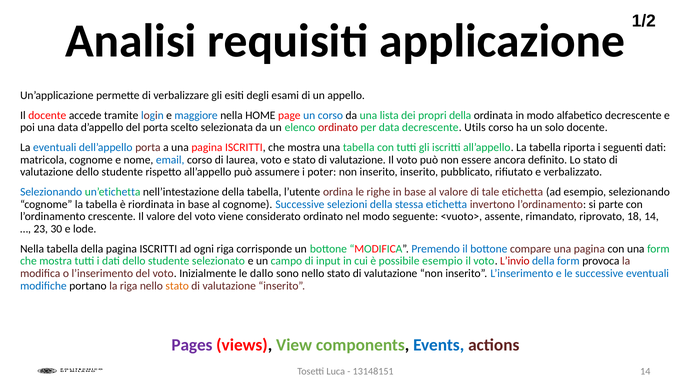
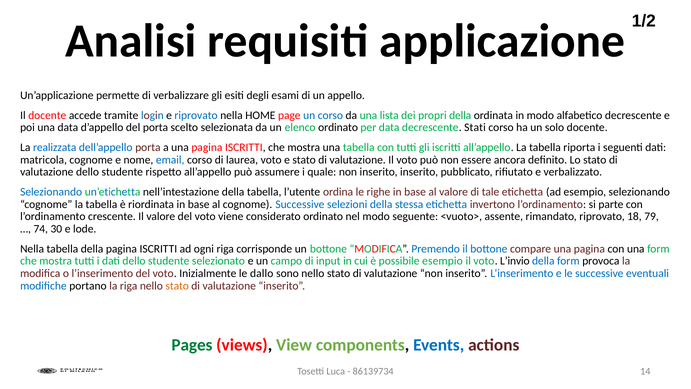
e maggiore: maggiore -> riprovato
ordinato at (338, 128) colour: red -> black
Utils: Utils -> Stati
La eventuali: eventuali -> realizzata
poter: poter -> quale
18 14: 14 -> 79
23: 23 -> 74
L’invio colour: red -> black
Pages colour: purple -> green
13148151: 13148151 -> 86139734
